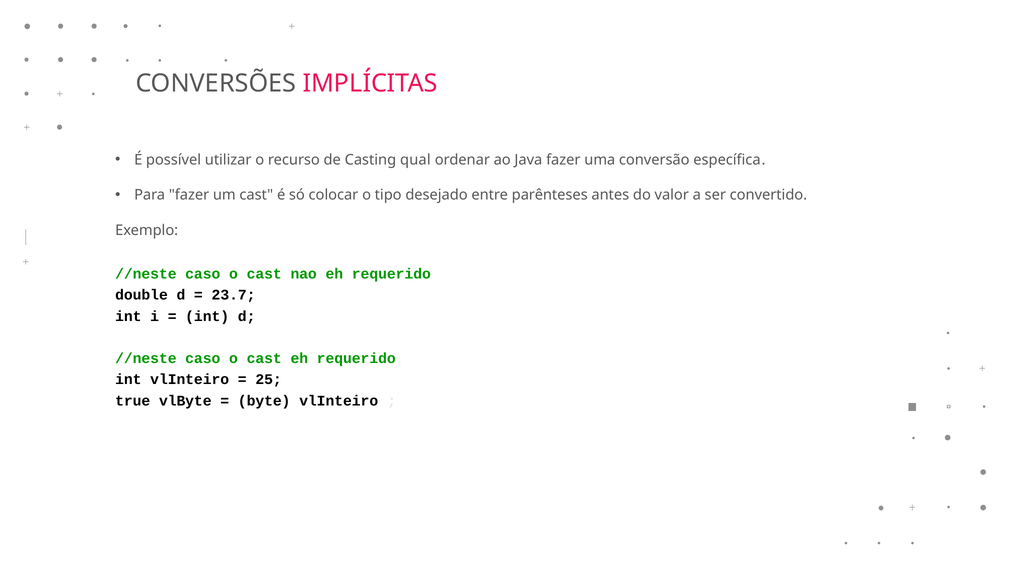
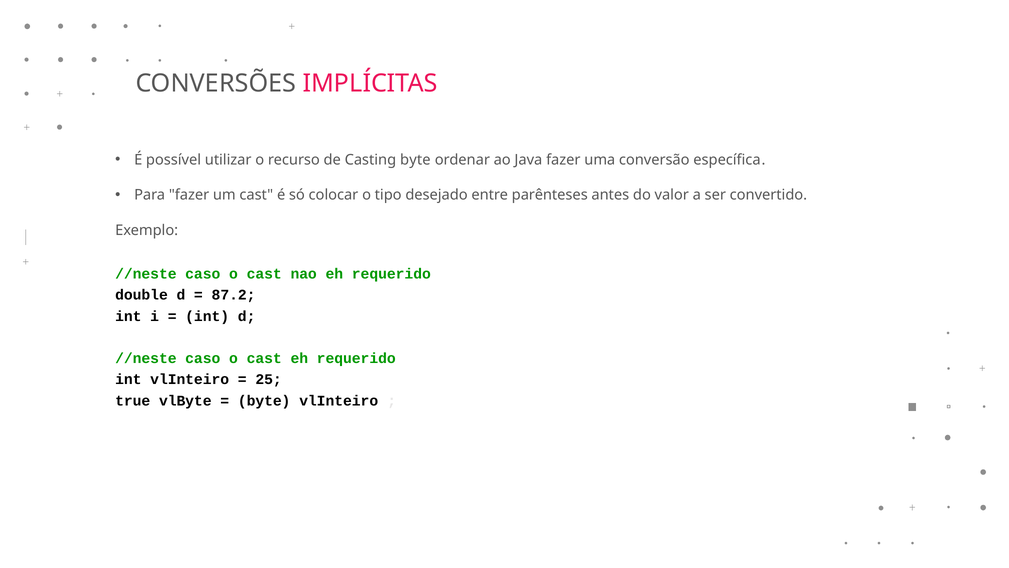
Casting qual: qual -> byte
23.7: 23.7 -> 87.2
